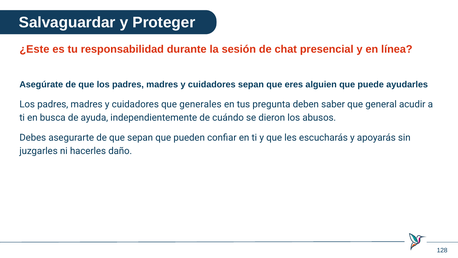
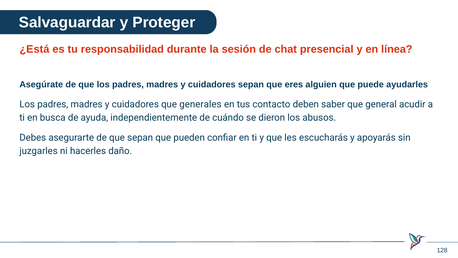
¿Este: ¿Este -> ¿Está
pregunta: pregunta -> contacto
